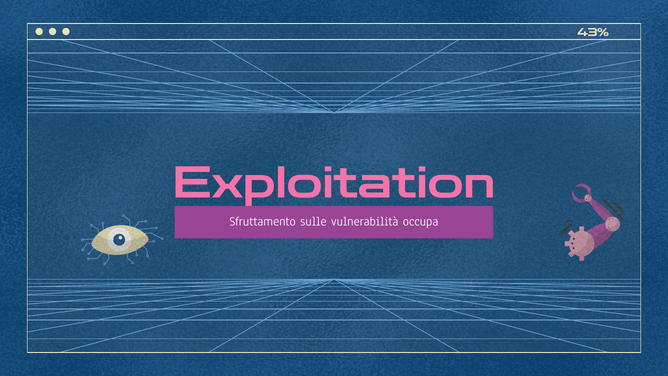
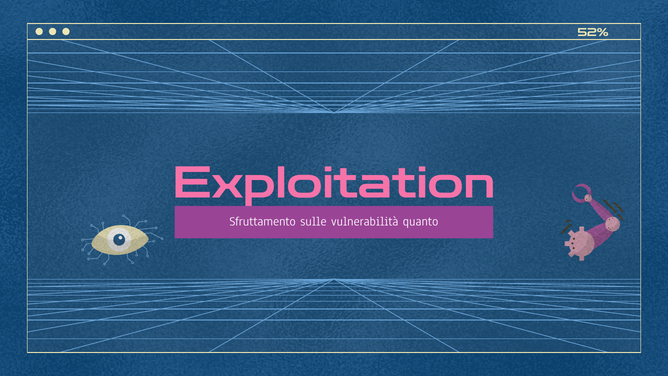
43%: 43% -> 52%
occupa: occupa -> quanto
